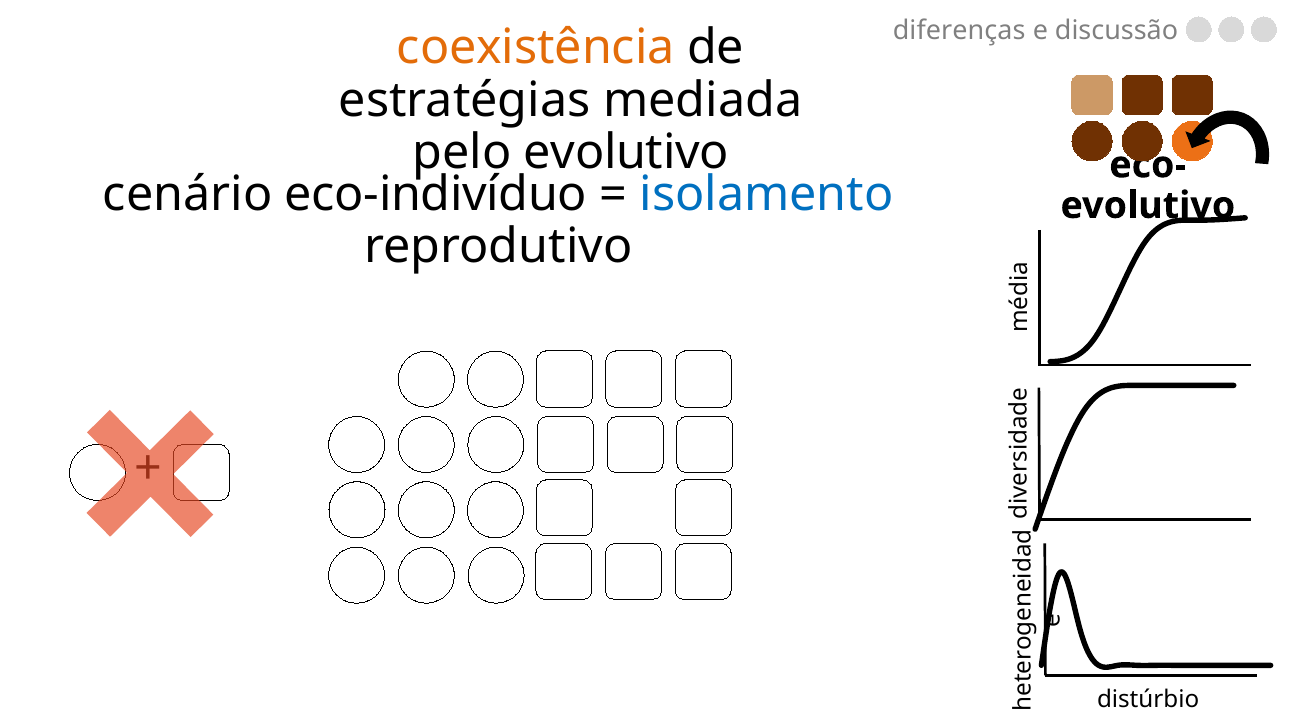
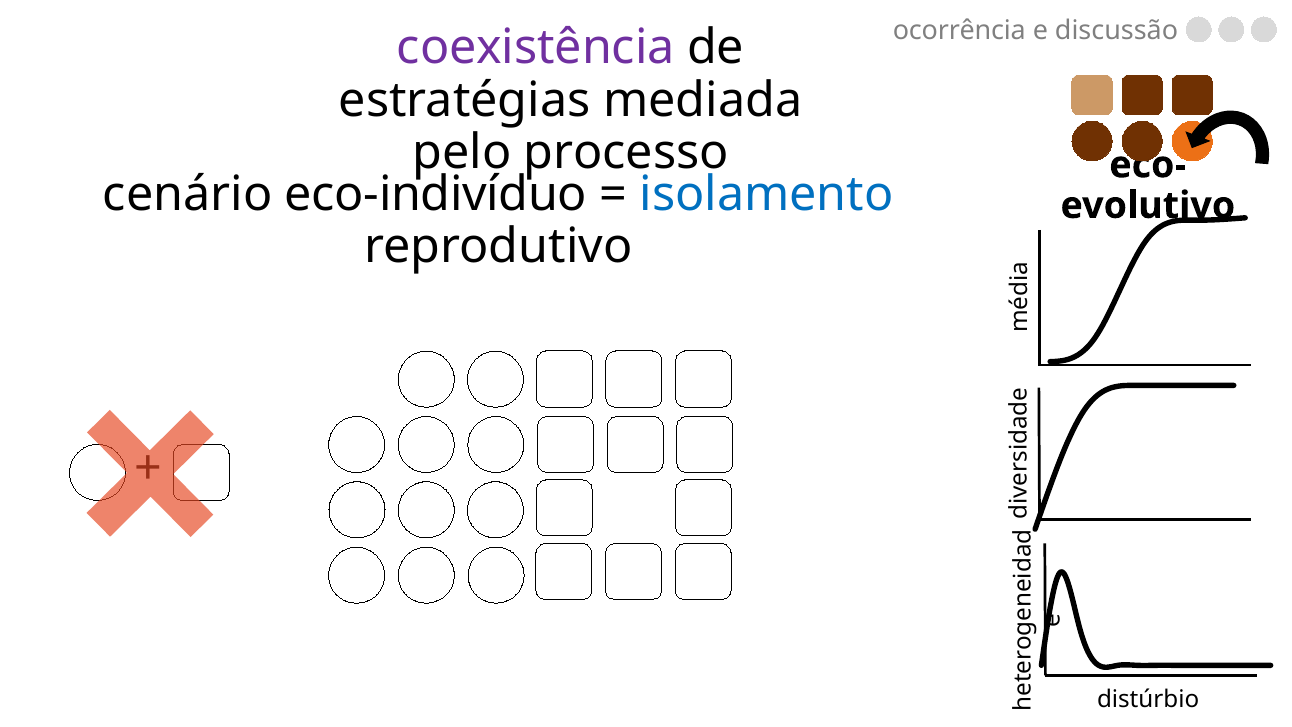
diferenças: diferenças -> ocorrência
coexistência colour: orange -> purple
pelo evolutivo: evolutivo -> processo
